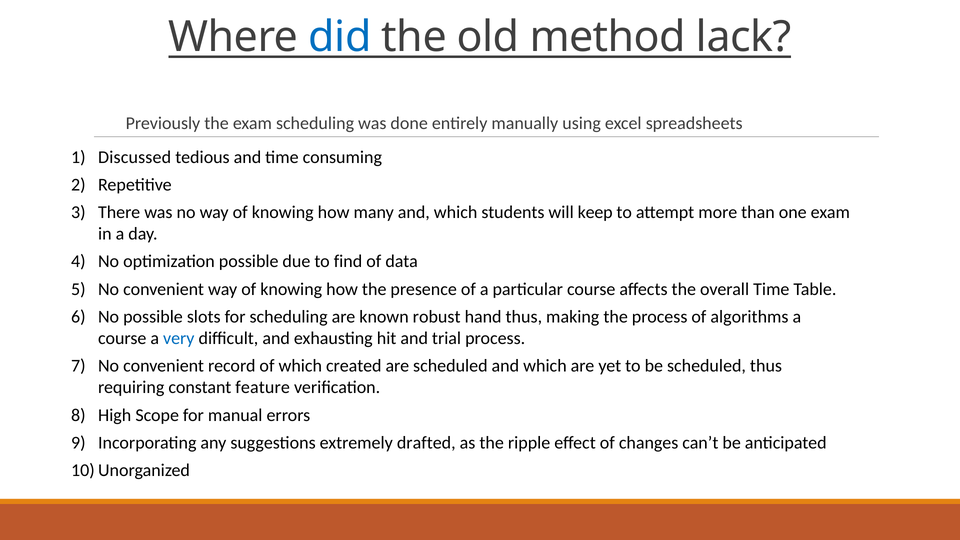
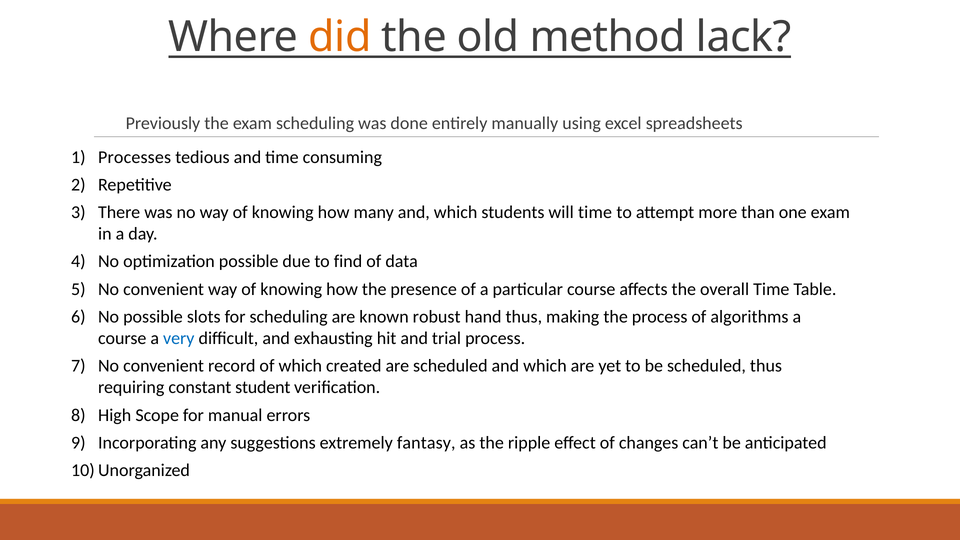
did colour: blue -> orange
Discussed: Discussed -> Processes
will keep: keep -> time
feature: feature -> student
drafted: drafted -> fantasy
